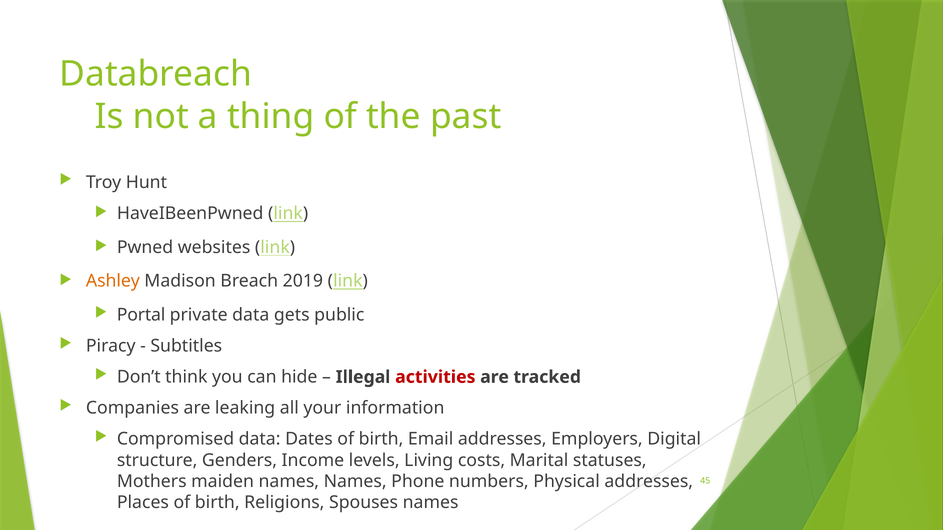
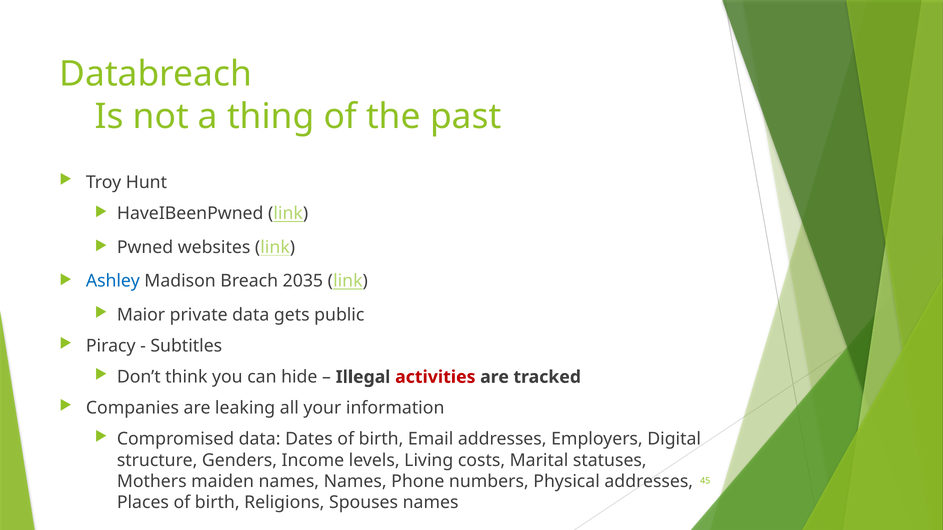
Ashley colour: orange -> blue
2019: 2019 -> 2035
Portal: Portal -> Maior
